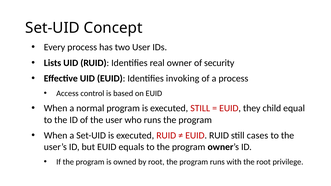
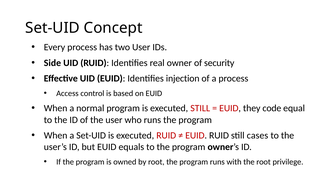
Lists: Lists -> Side
invoking: invoking -> injection
child: child -> code
